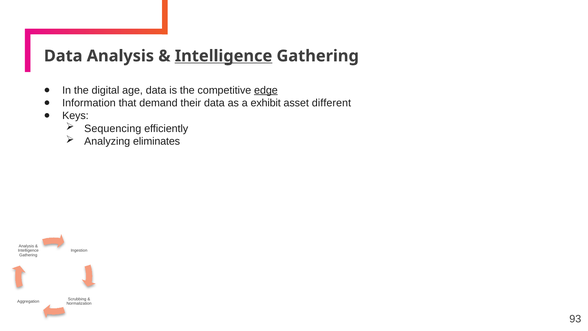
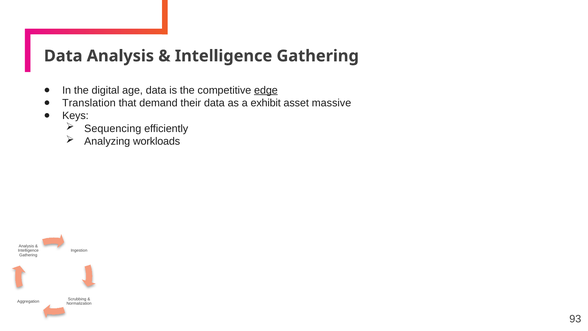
Intelligence at (224, 56) underline: present -> none
Information: Information -> Translation
different: different -> massive
eliminates: eliminates -> workloads
